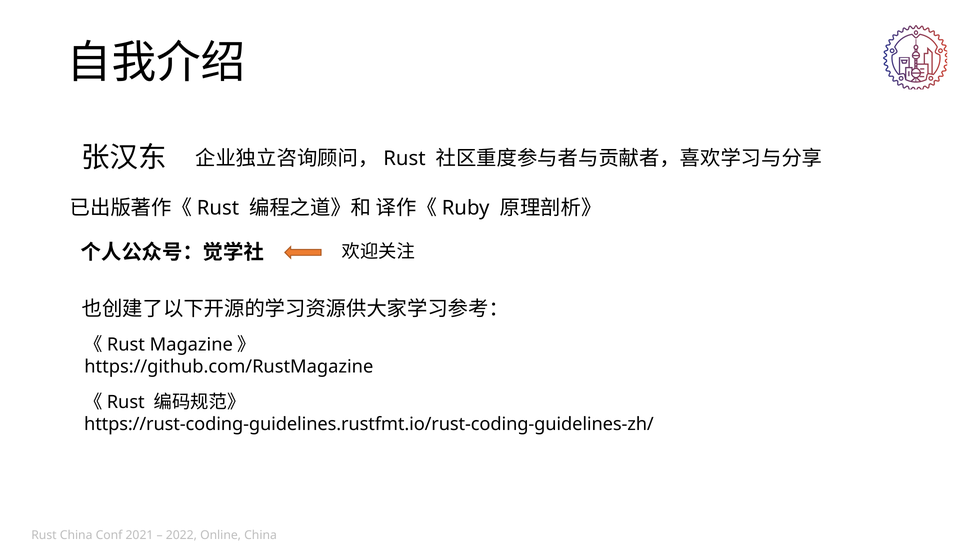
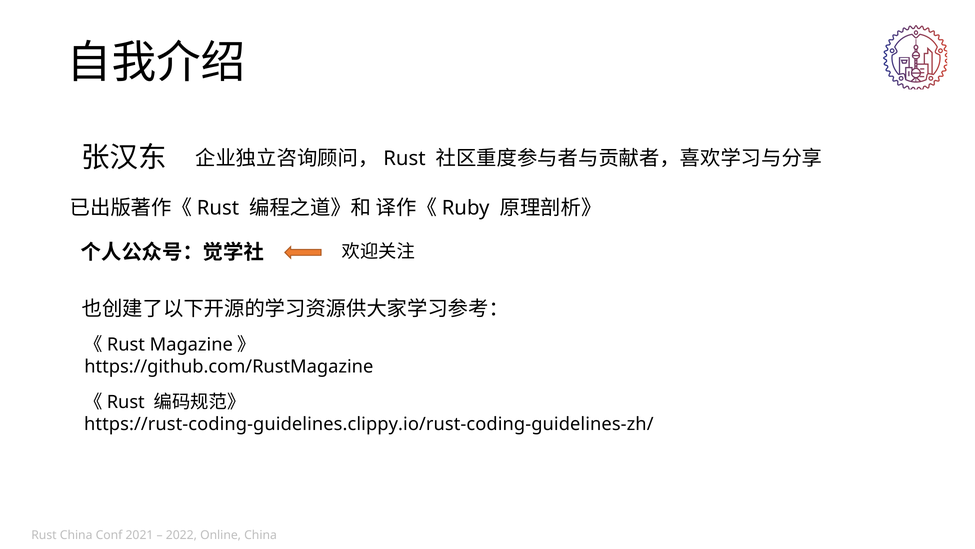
https://rust-coding-guidelines.rustfmt.io/rust-coding-guidelines-zh/: https://rust-coding-guidelines.rustfmt.io/rust-coding-guidelines-zh/ -> https://rust-coding-guidelines.clippy.io/rust-coding-guidelines-zh/
